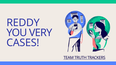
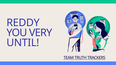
CASES: CASES -> UNTIL
